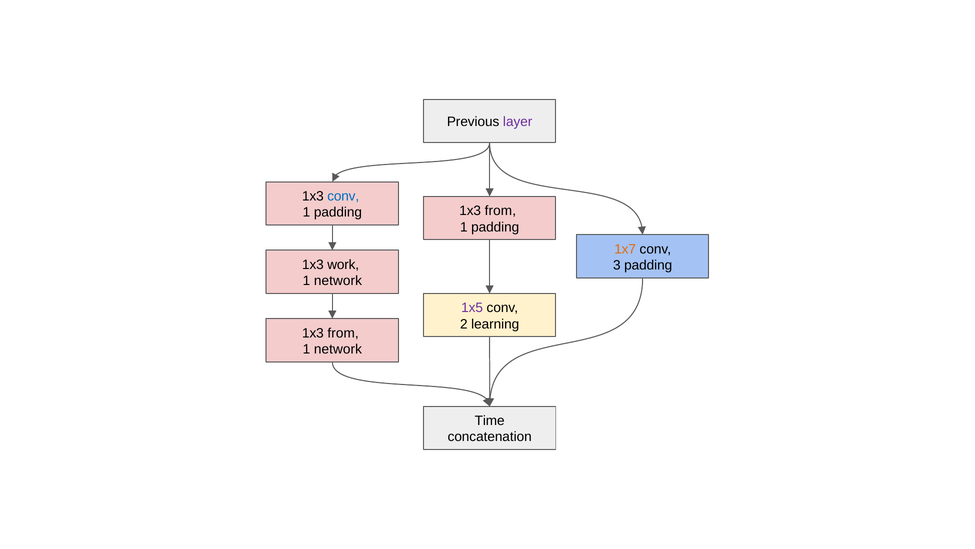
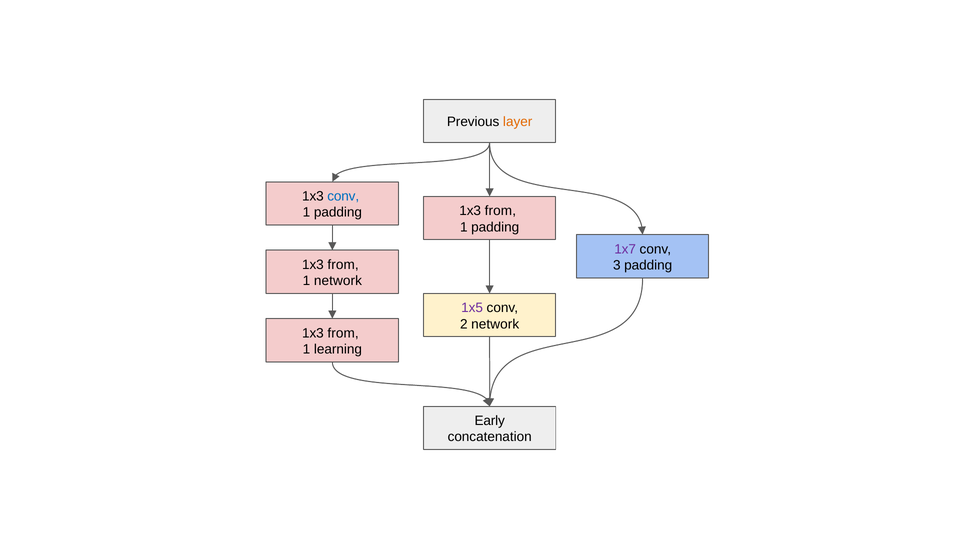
layer colour: purple -> orange
1x7 colour: orange -> purple
work at (343, 264): work -> from
2 learning: learning -> network
network at (338, 349): network -> learning
Time: Time -> Early
